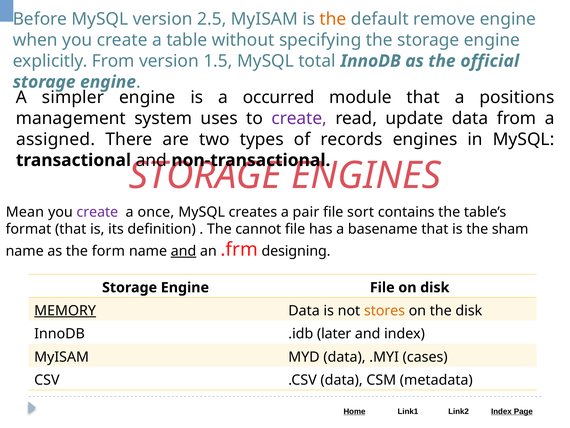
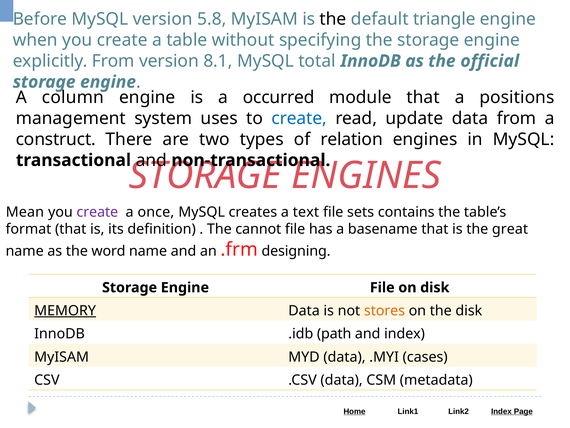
2.5: 2.5 -> 5.8
the at (333, 19) colour: orange -> black
remove: remove -> triangle
1.5: 1.5 -> 8.1
simpler: simpler -> column
create at (299, 118) colour: purple -> blue
assigned: assigned -> construct
records: records -> relation
pair: pair -> text
sort: sort -> sets
sham: sham -> great
form: form -> word
and at (184, 251) underline: present -> none
later: later -> path
